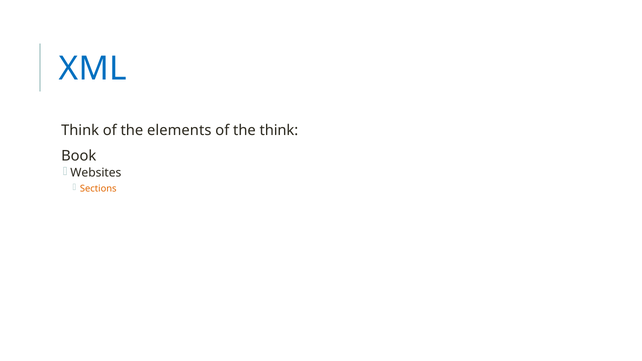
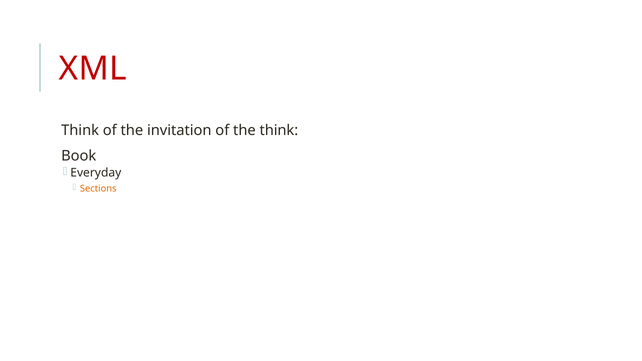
XML colour: blue -> red
elements: elements -> invitation
Websites: Websites -> Everyday
